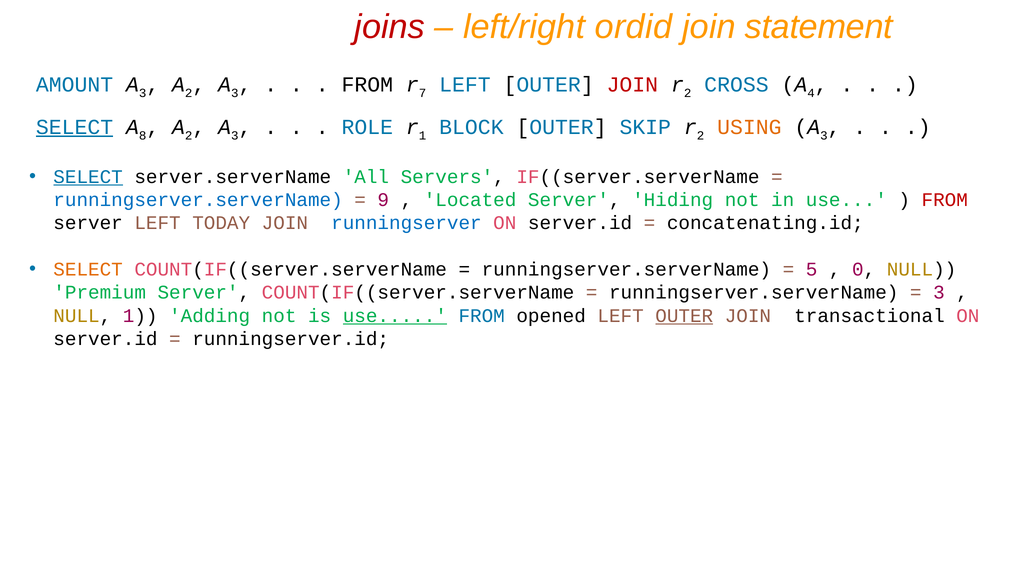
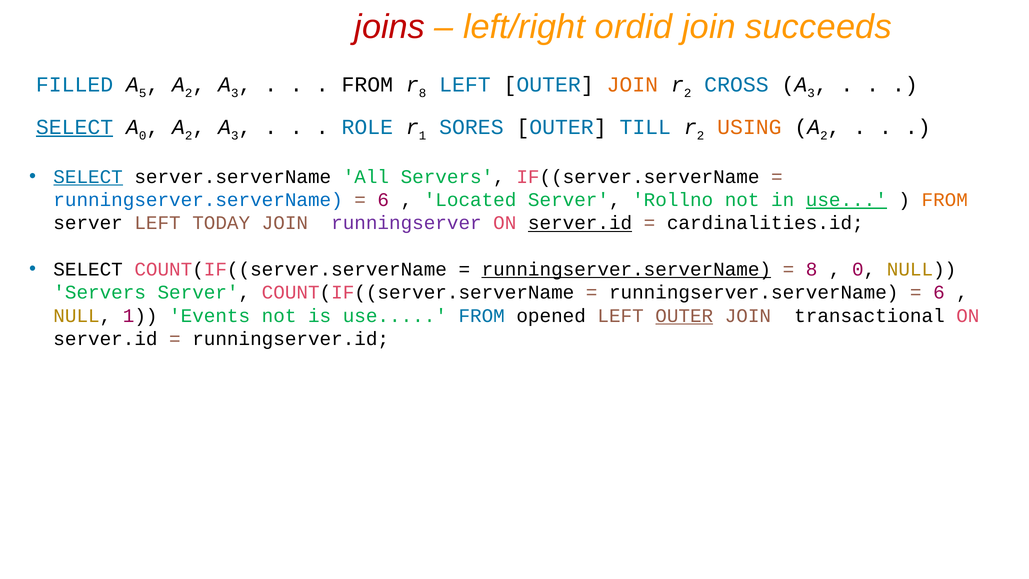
statement: statement -> succeeds
AMOUNT: AMOUNT -> FILLED
3 at (143, 93): 3 -> 5
7 at (423, 93): 7 -> 8
JOIN at (632, 85) colour: red -> orange
4 at (811, 93): 4 -> 3
8 at (143, 135): 8 -> 0
BLOCK: BLOCK -> SORES
SKIP: SKIP -> TILL
3 at (824, 135): 3 -> 2
9 at (383, 200): 9 -> 6
Hiding: Hiding -> Rollno
use at (846, 200) underline: none -> present
FROM at (945, 200) colour: red -> orange
runningserver colour: blue -> purple
server.id at (580, 223) underline: none -> present
concatenating.id: concatenating.id -> cardinalities.id
SELECT at (88, 269) colour: orange -> black
runningserver.serverName at (626, 269) underline: none -> present
5 at (812, 269): 5 -> 8
Premium at (100, 292): Premium -> Servers
3 at (939, 292): 3 -> 6
Adding: Adding -> Events
use at (395, 316) underline: present -> none
